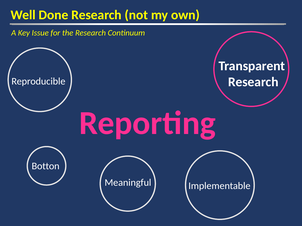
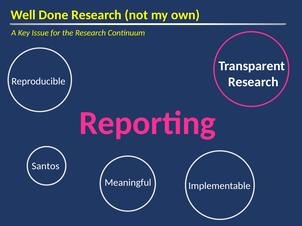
Botton: Botton -> Santos
